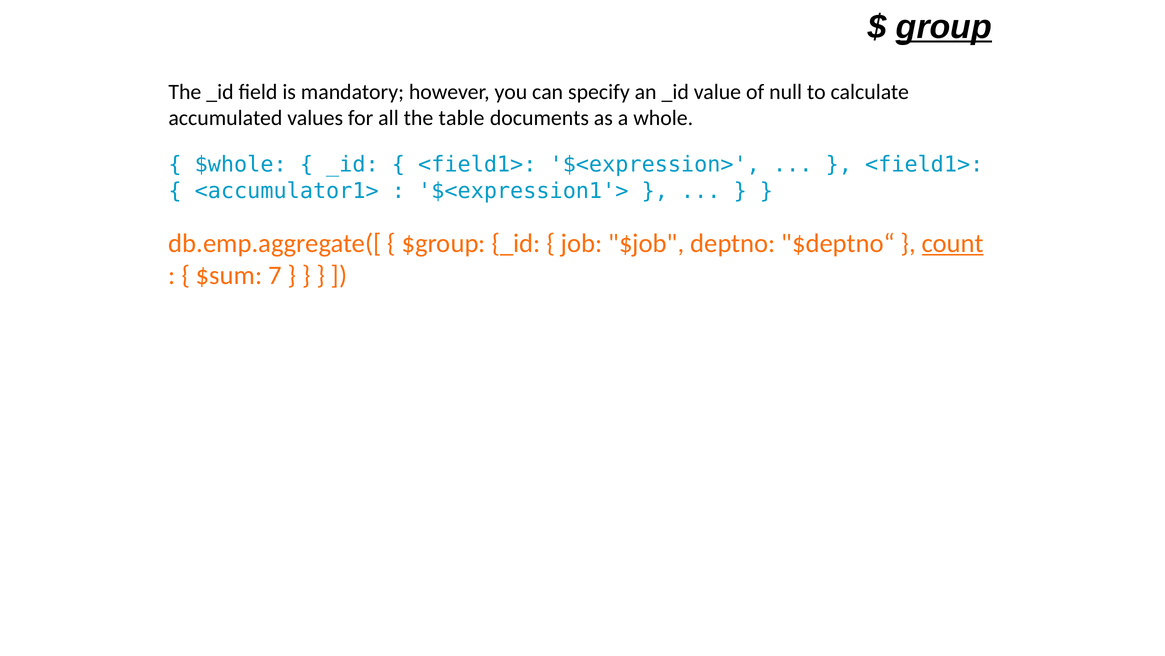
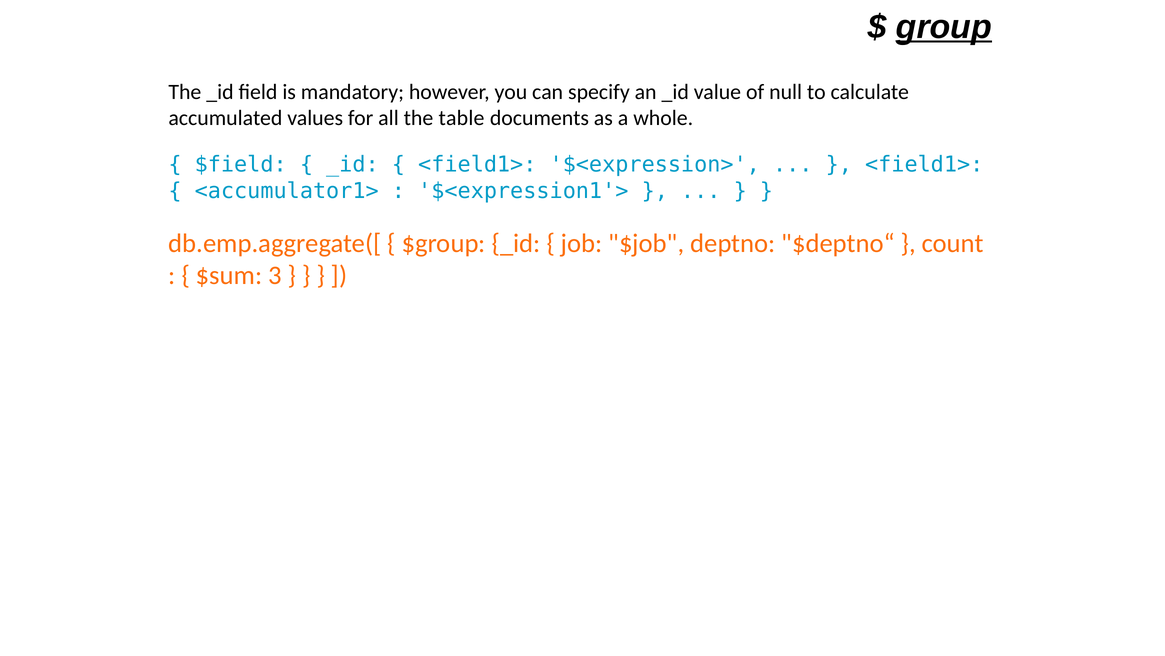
$whole: $whole -> $field
count underline: present -> none
7: 7 -> 3
